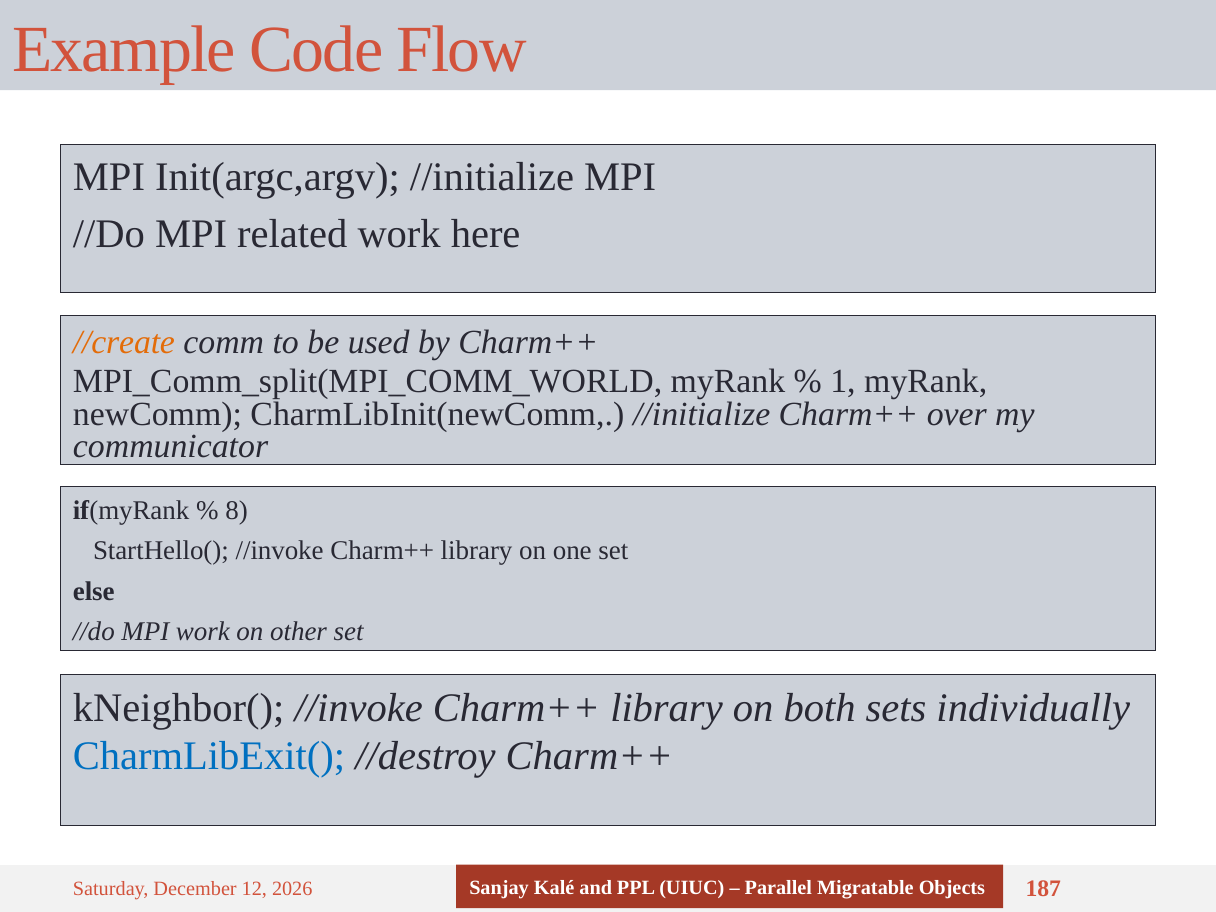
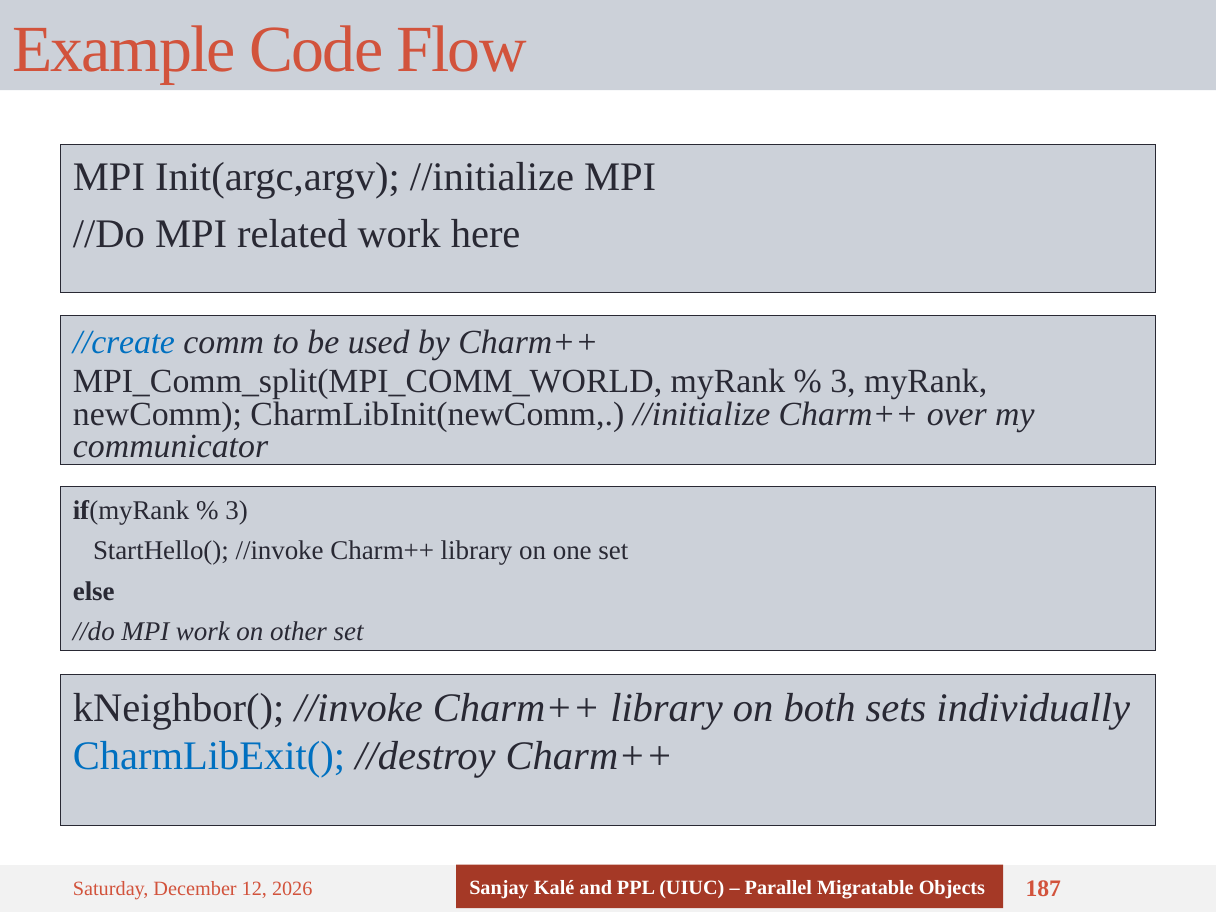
//create colour: orange -> blue
1 at (843, 382): 1 -> 3
8 at (237, 511): 8 -> 3
